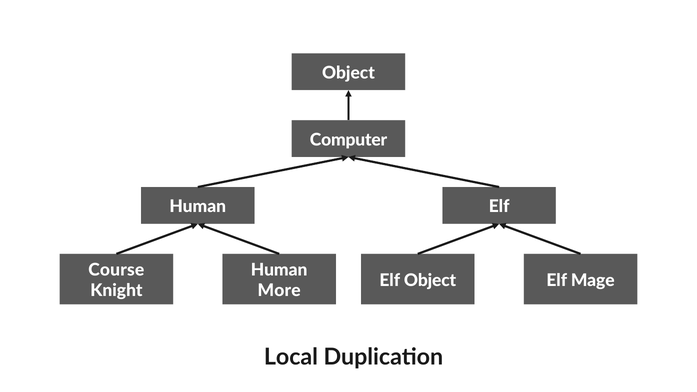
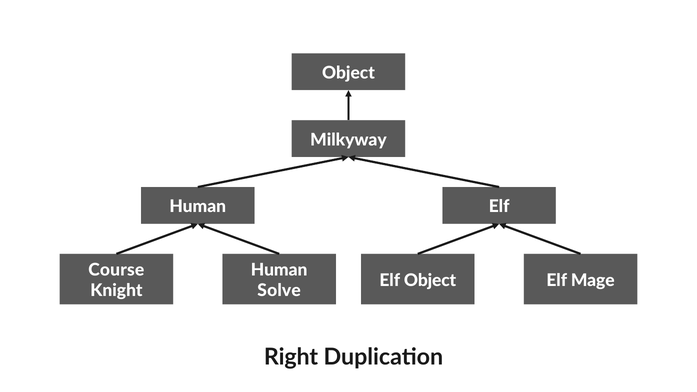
Computer: Computer -> Milkyway
More: More -> Solve
Local: Local -> Right
